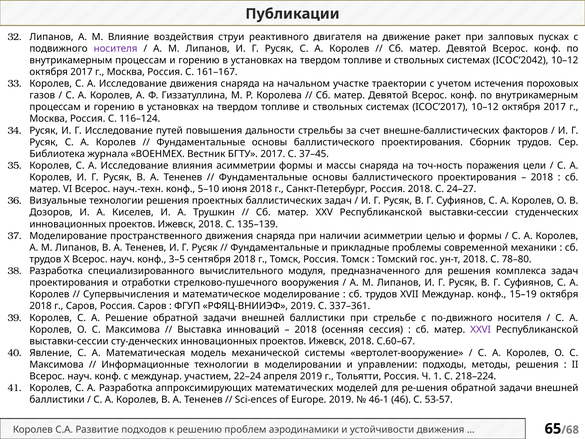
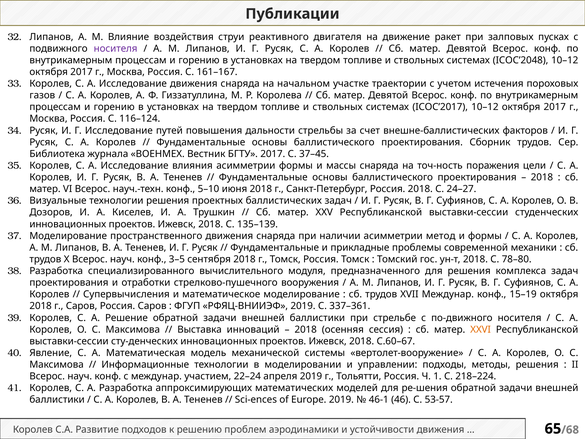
ICOC’2042: ICOC’2042 -> ICOC’2048
целью: целью -> метод
XXVI colour: purple -> orange
